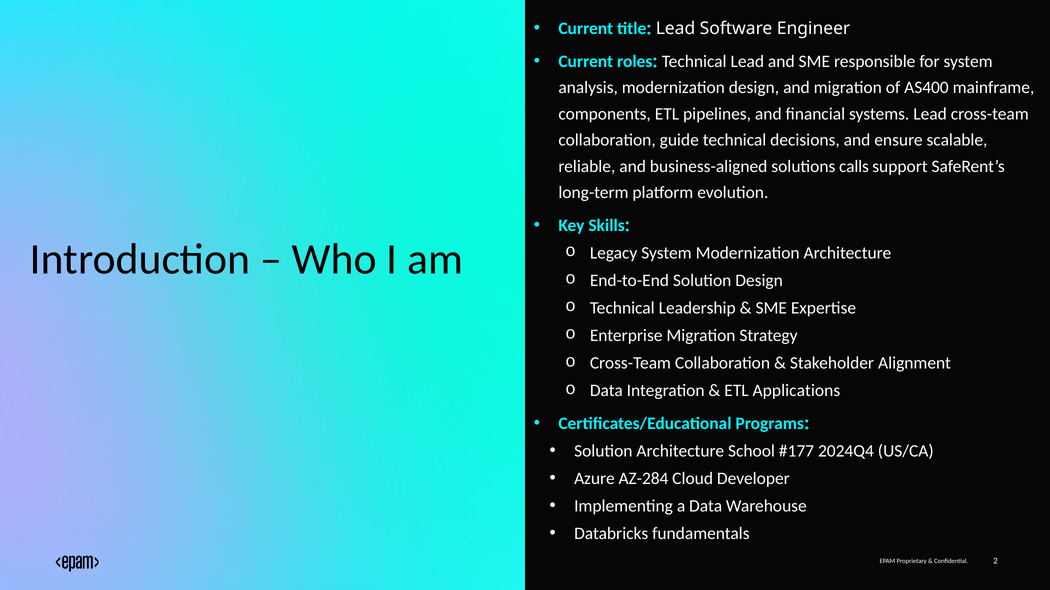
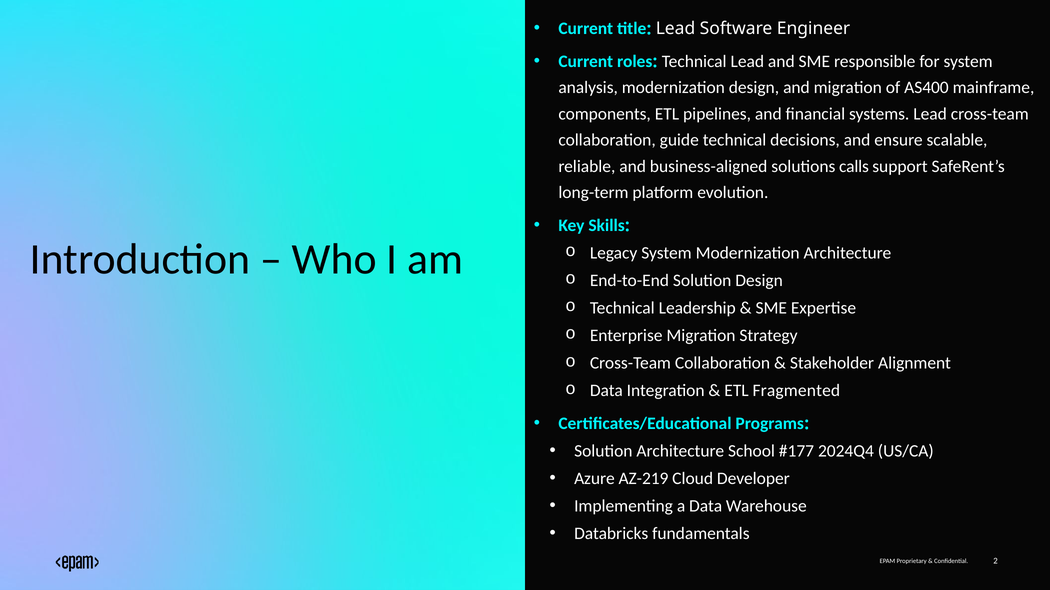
Applications: Applications -> Fragmented
AZ-284: AZ-284 -> AZ-219
